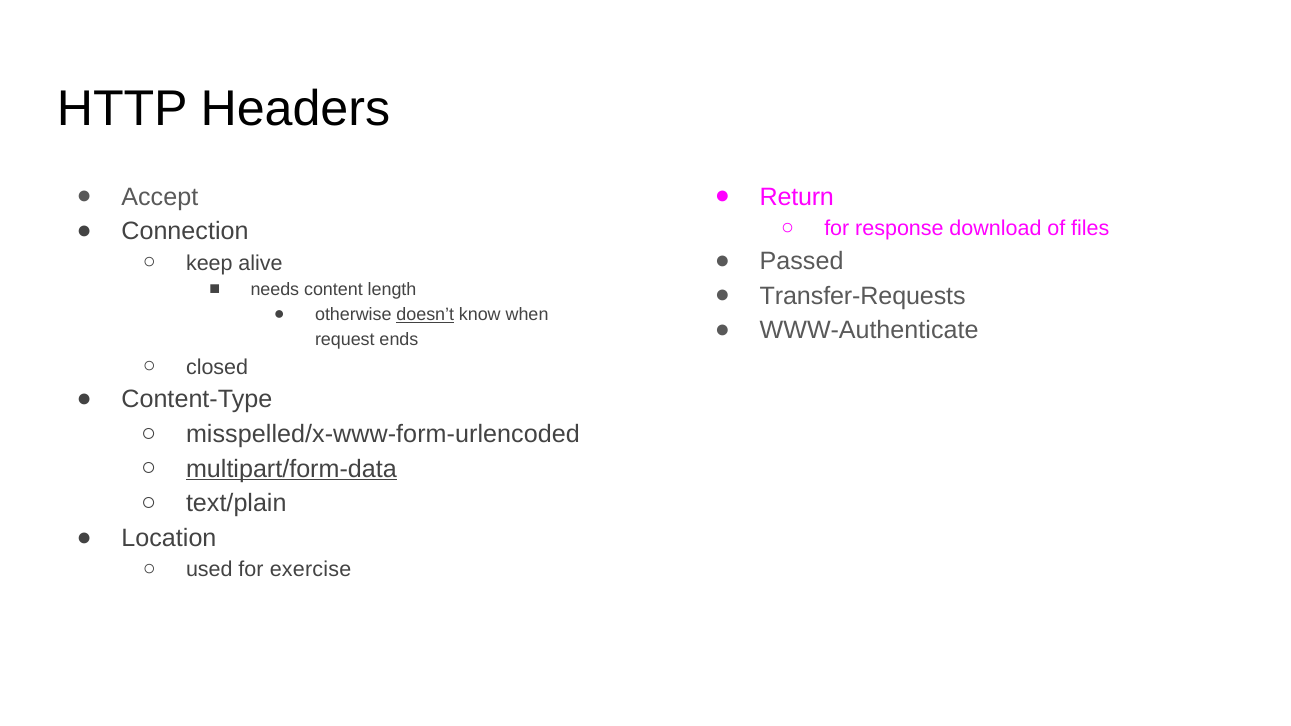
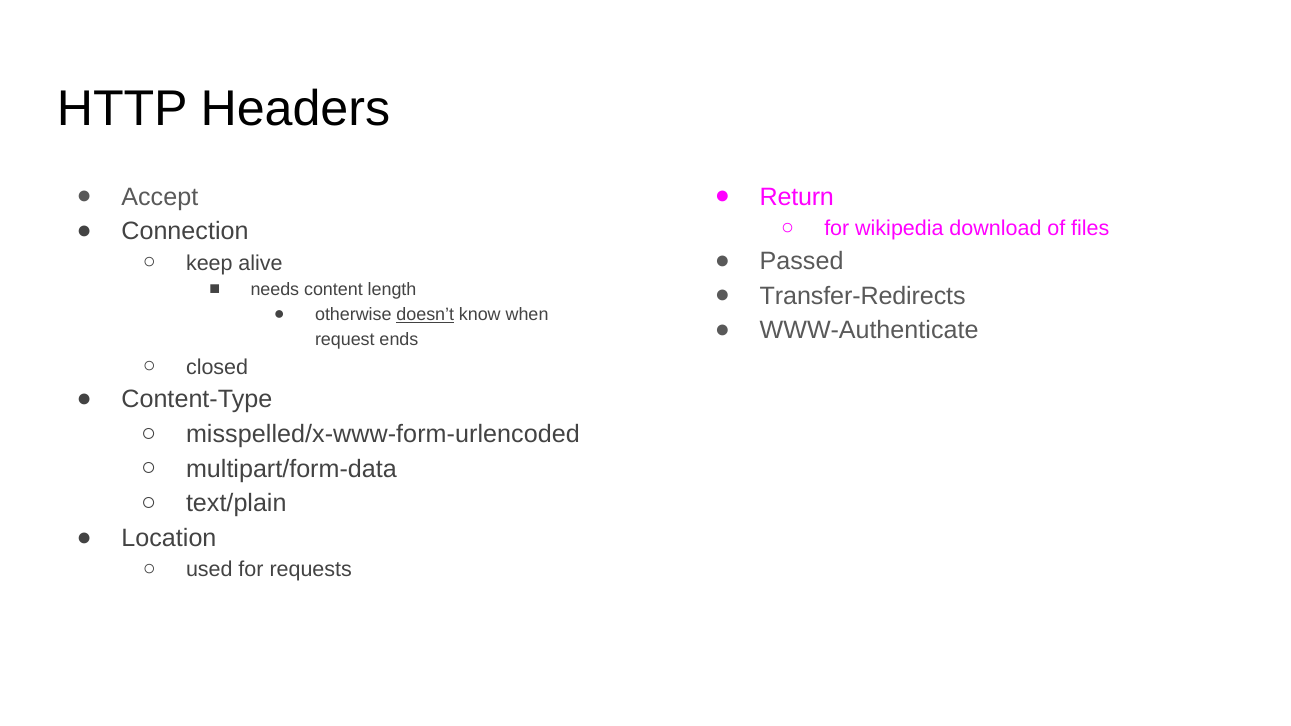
response: response -> wikipedia
Transfer-Requests: Transfer-Requests -> Transfer-Redirects
multipart/form-data underline: present -> none
exercise: exercise -> requests
